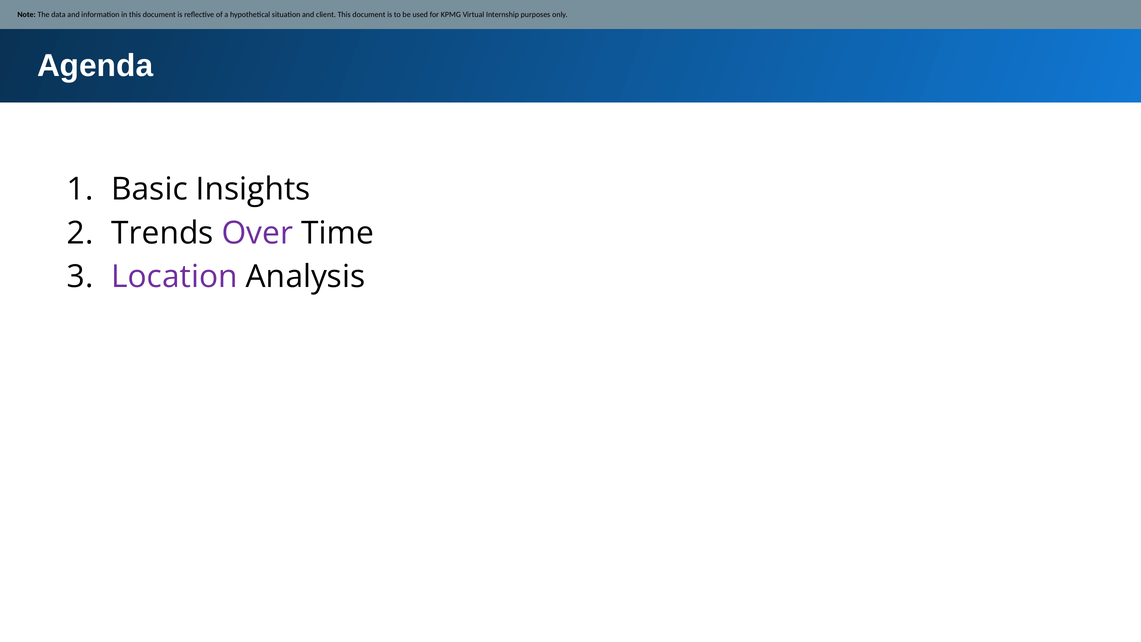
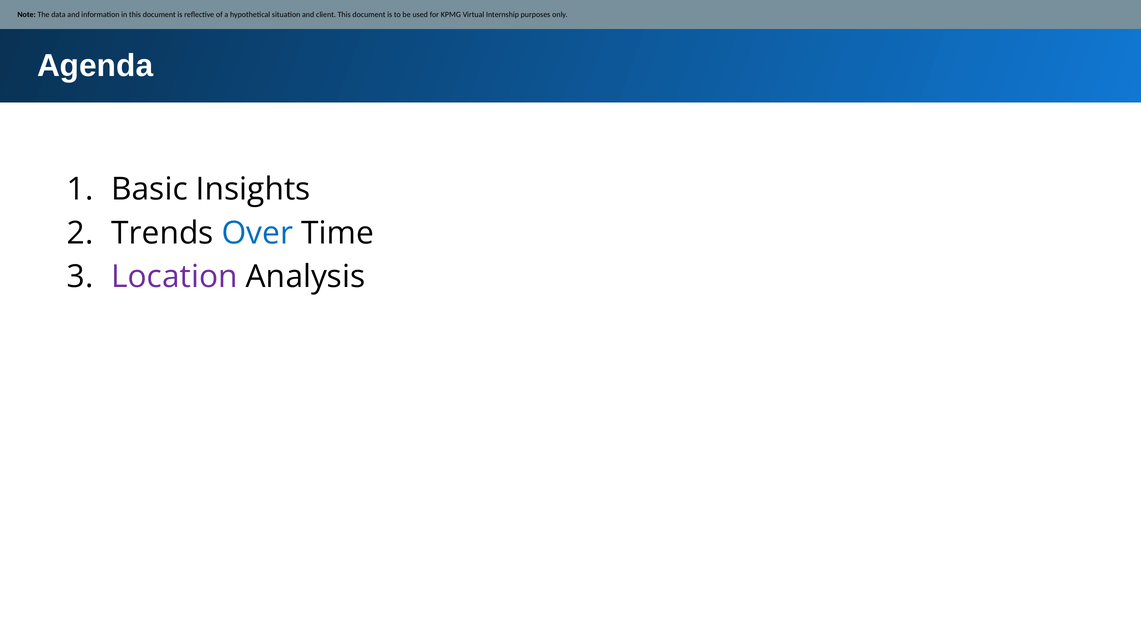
Over colour: purple -> blue
